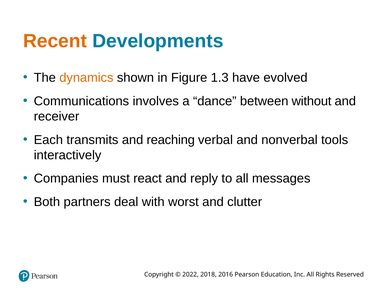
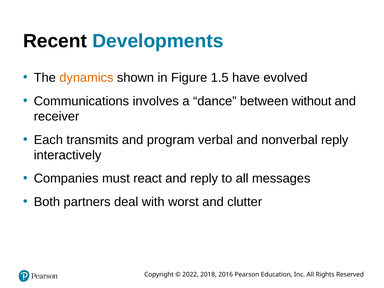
Recent colour: orange -> black
1.3: 1.3 -> 1.5
reaching: reaching -> program
nonverbal tools: tools -> reply
